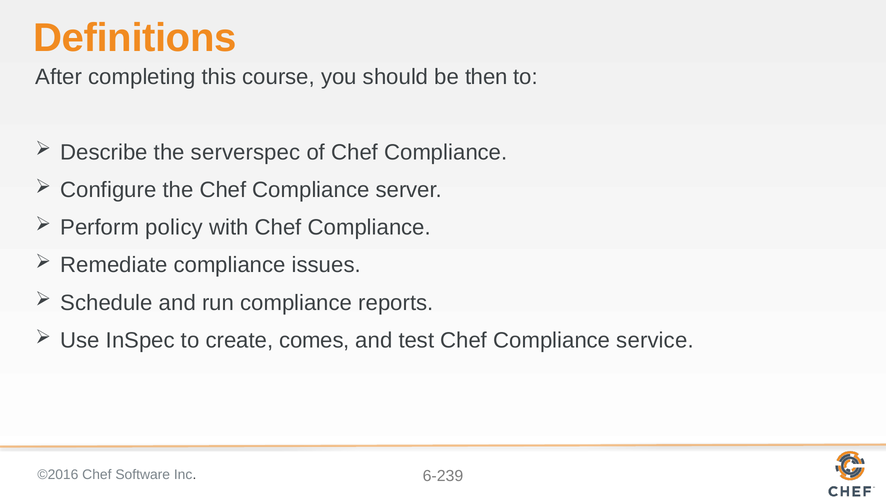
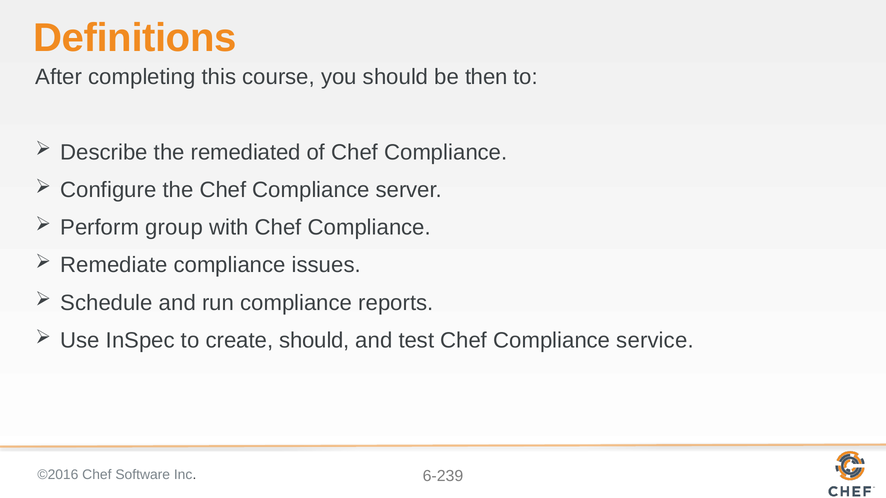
serverspec: serverspec -> remediated
policy: policy -> group
create comes: comes -> should
